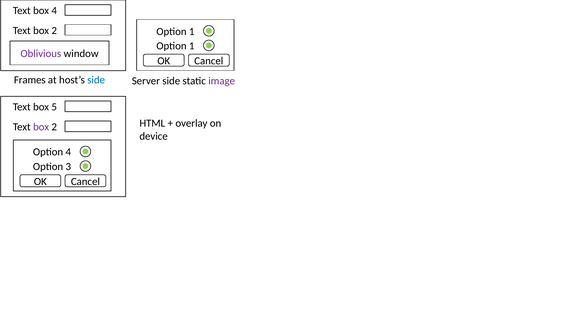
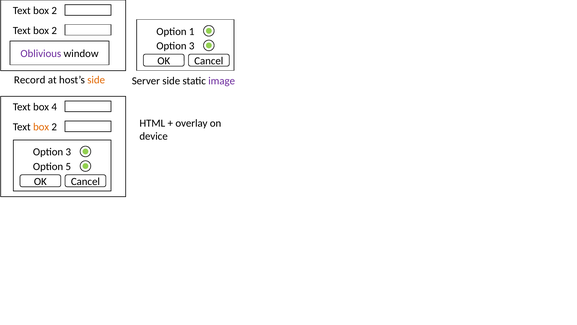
4 at (54, 11): 4 -> 2
1 at (192, 46): 1 -> 3
Frames: Frames -> Record
side at (96, 80) colour: blue -> orange
5: 5 -> 4
box at (41, 127) colour: purple -> orange
4 at (68, 152): 4 -> 3
3: 3 -> 5
